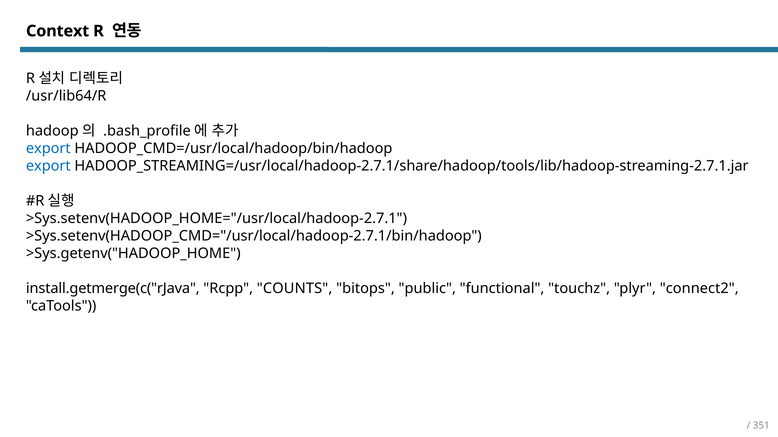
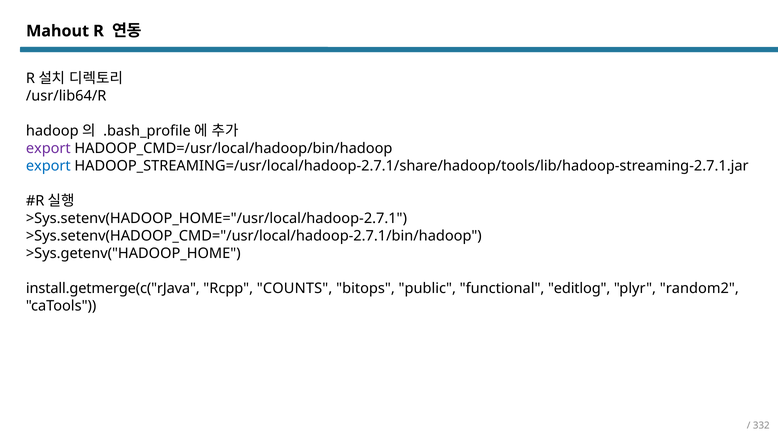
Context: Context -> Mahout
export at (48, 149) colour: blue -> purple
touchz: touchz -> editlog
connect2: connect2 -> random2
351: 351 -> 332
